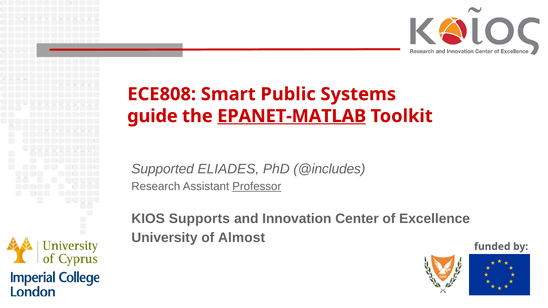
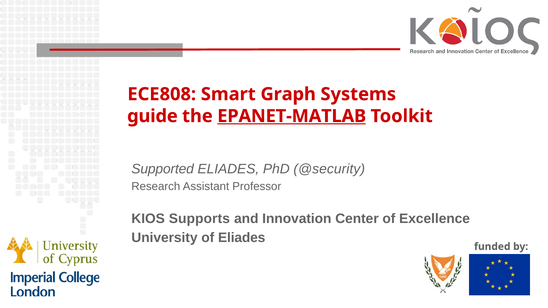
Public: Public -> Graph
@includes: @includes -> @security
Professor underline: present -> none
of Almost: Almost -> Eliades
